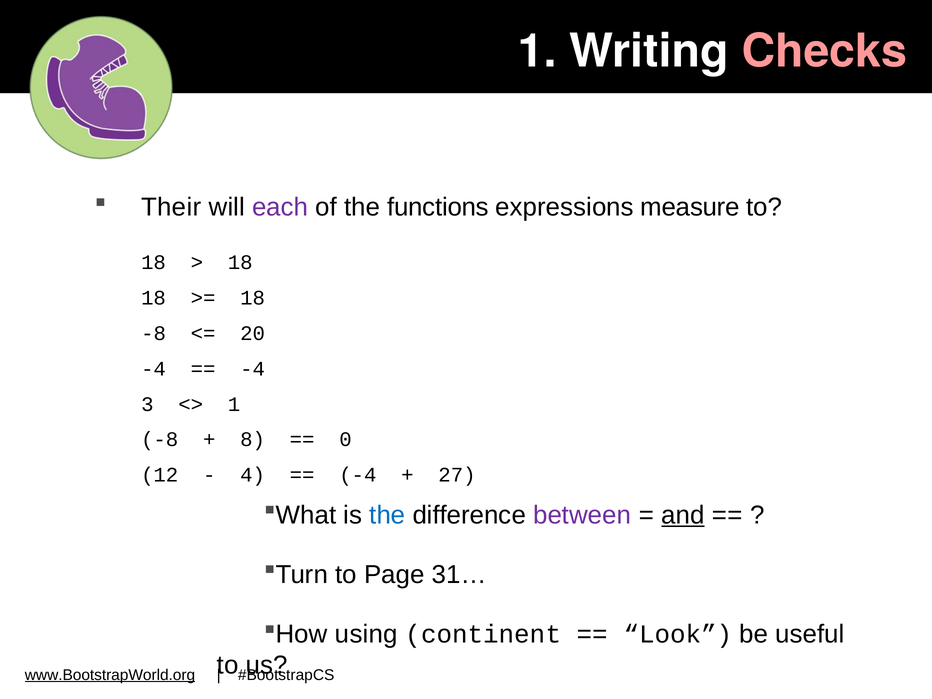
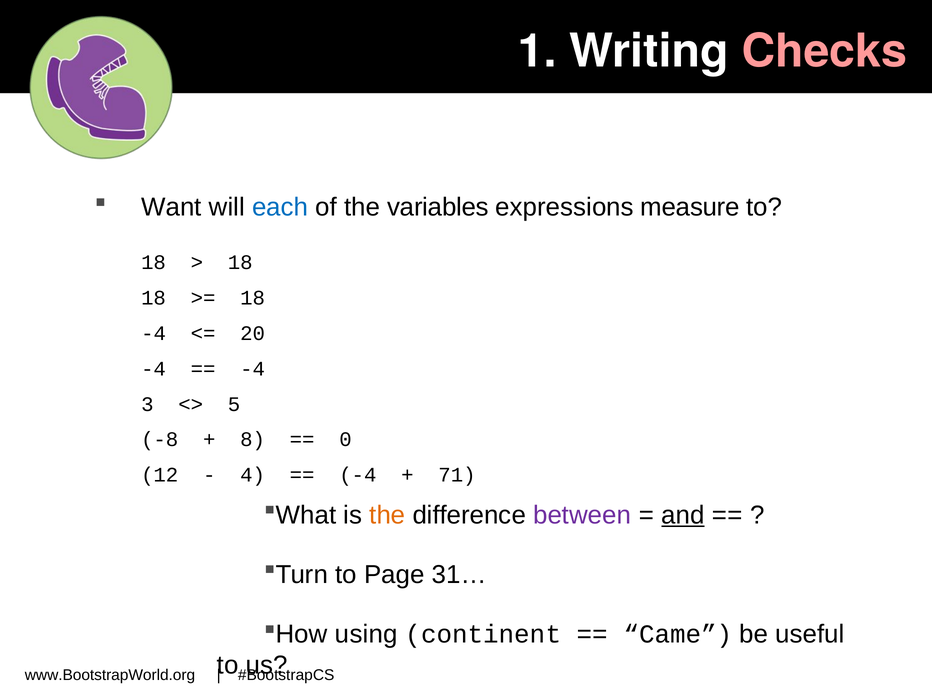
Their: Their -> Want
each colour: purple -> blue
functions: functions -> variables
-8 at (154, 333): -8 -> -4
1 at (234, 404): 1 -> 5
27: 27 -> 71
the at (387, 515) colour: blue -> orange
Look: Look -> Came
www.BootstrapWorld.org underline: present -> none
